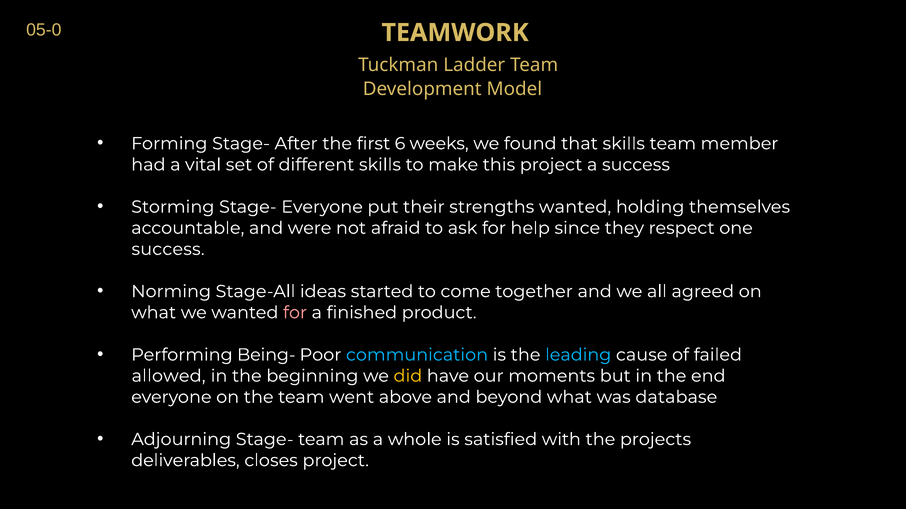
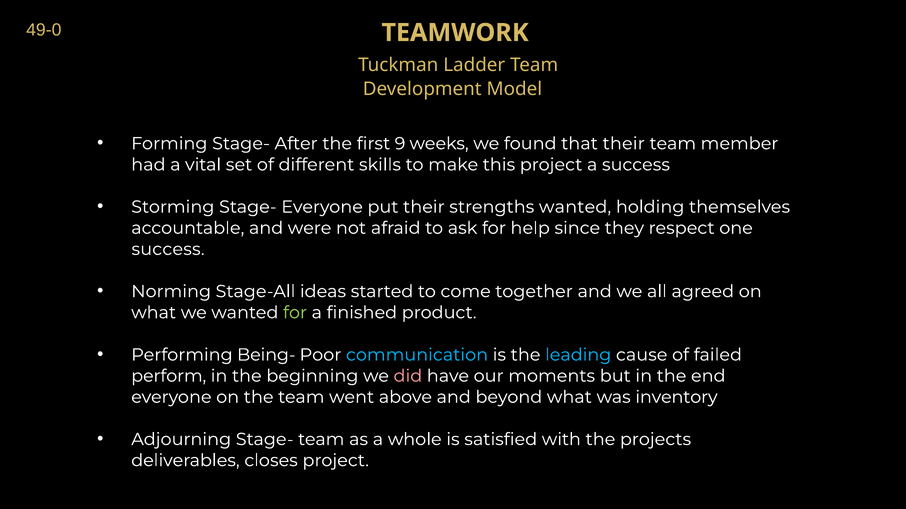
05-0: 05-0 -> 49-0
6: 6 -> 9
that skills: skills -> their
for at (295, 313) colour: pink -> light green
allowed: allowed -> perform
did colour: yellow -> pink
database: database -> inventory
